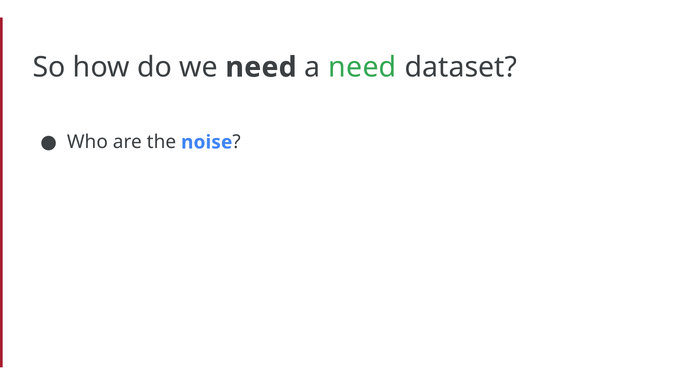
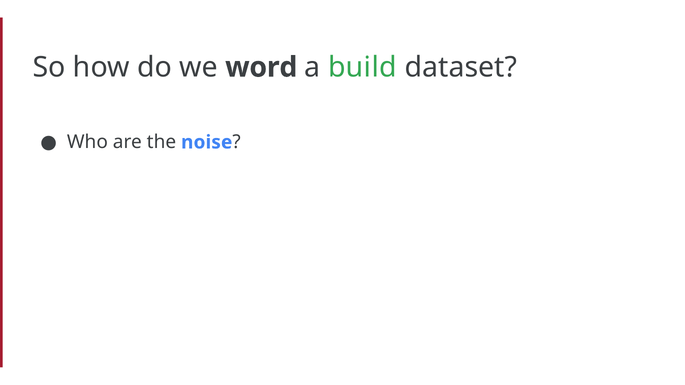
we need: need -> word
a need: need -> build
